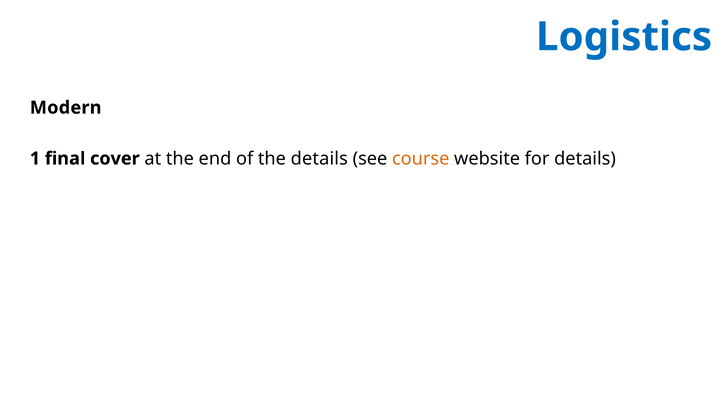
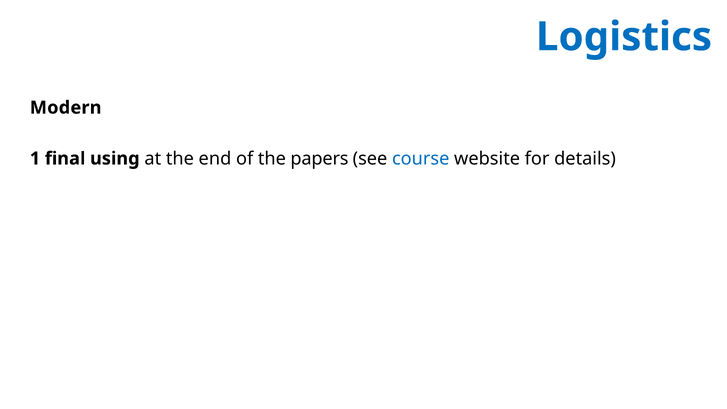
cover: cover -> using
the details: details -> papers
course colour: orange -> blue
